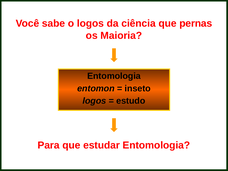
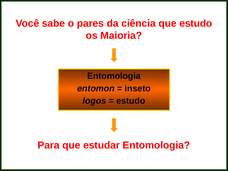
o logos: logos -> pares
que pernas: pernas -> estudo
